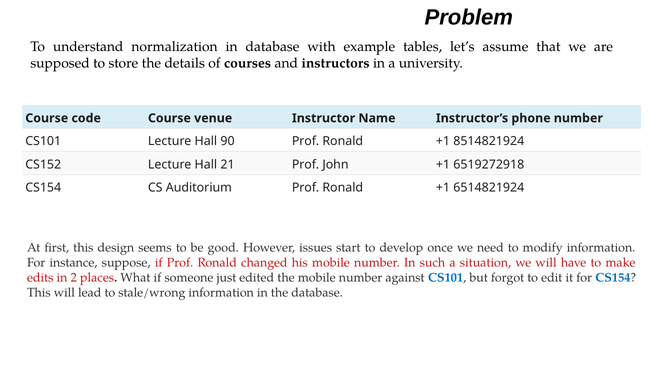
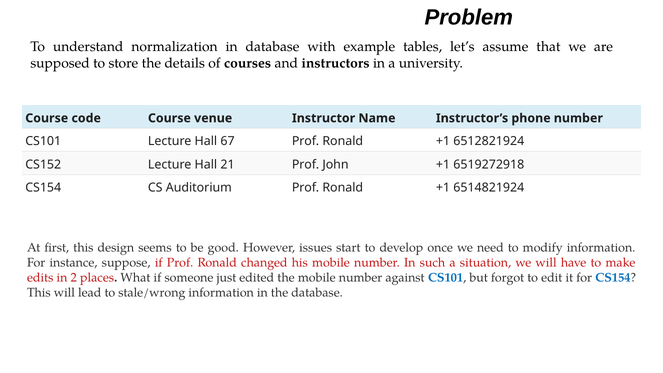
90: 90 -> 67
8514821924: 8514821924 -> 6512821924
